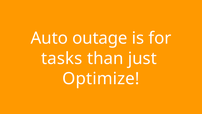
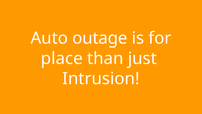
tasks: tasks -> place
Optimize: Optimize -> Intrusion
